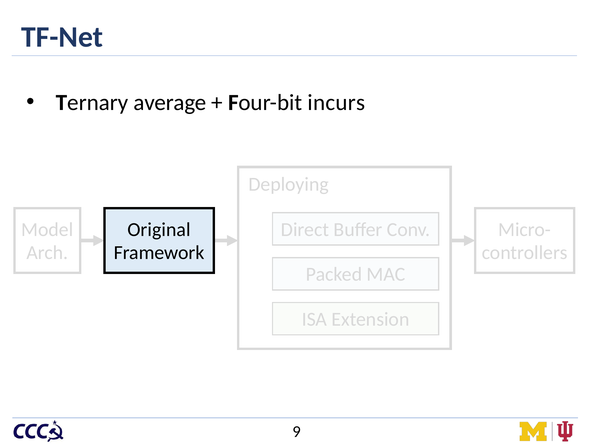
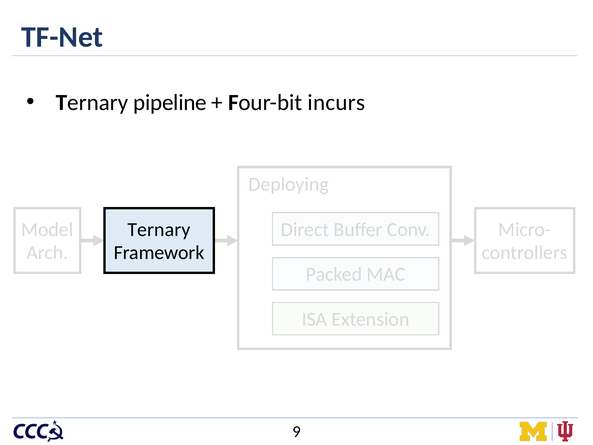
average: average -> pipeline
Original at (159, 230): Original -> Ternary
